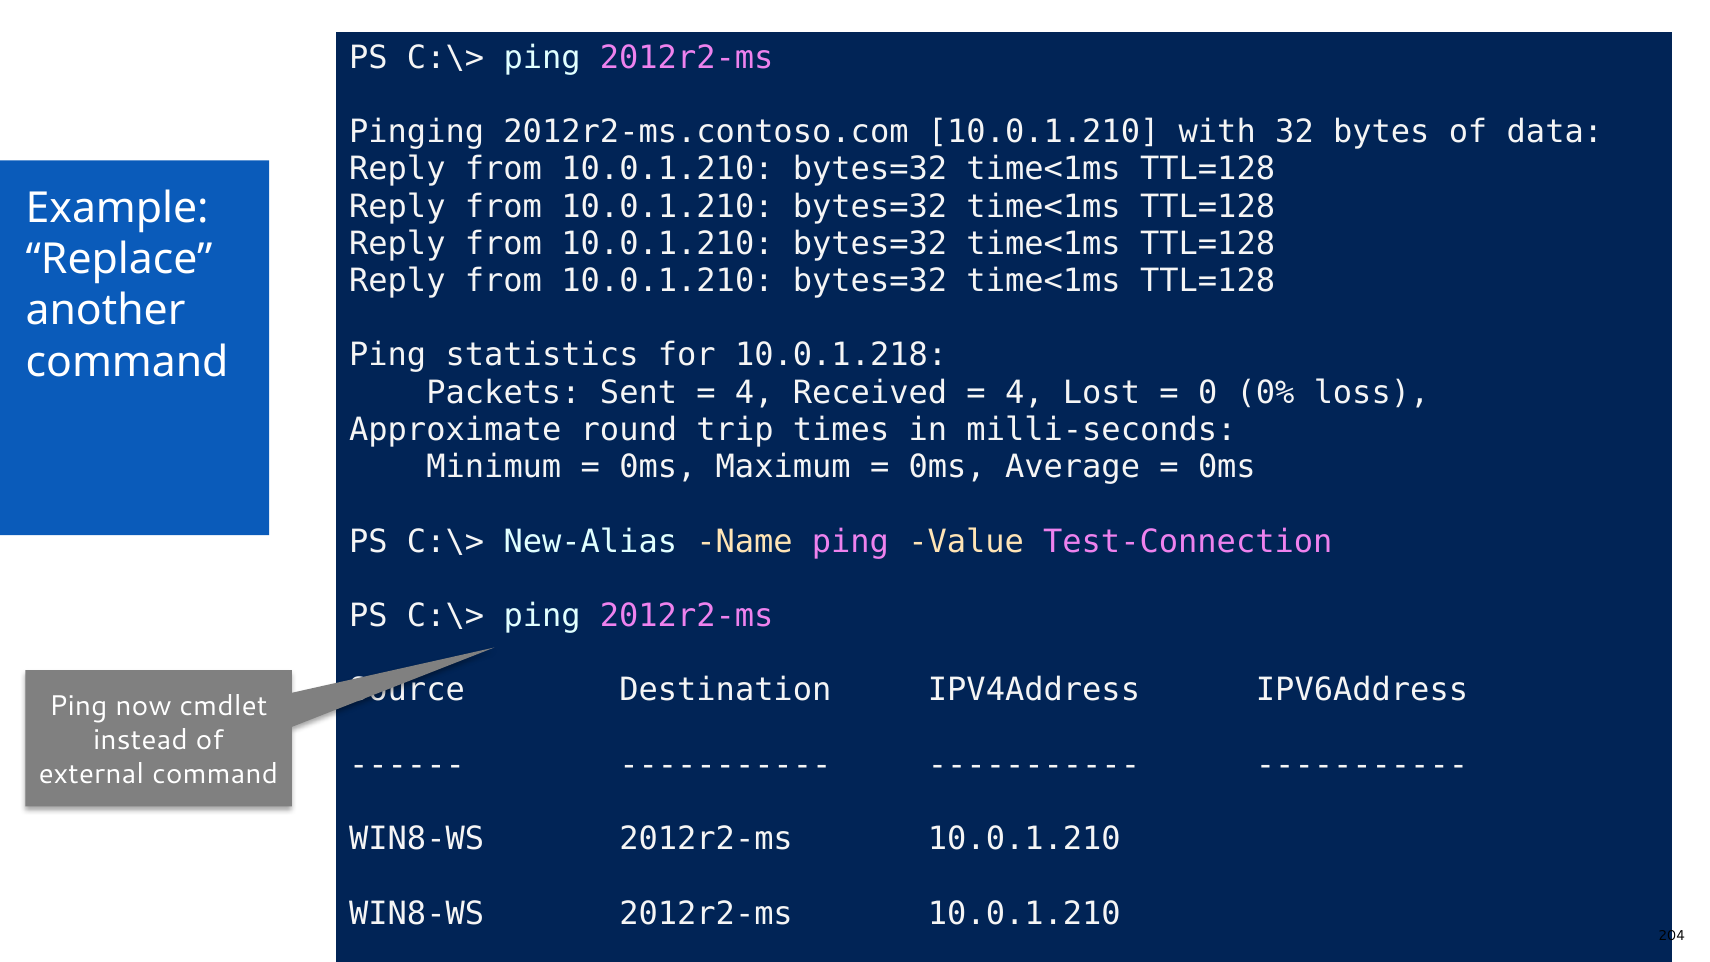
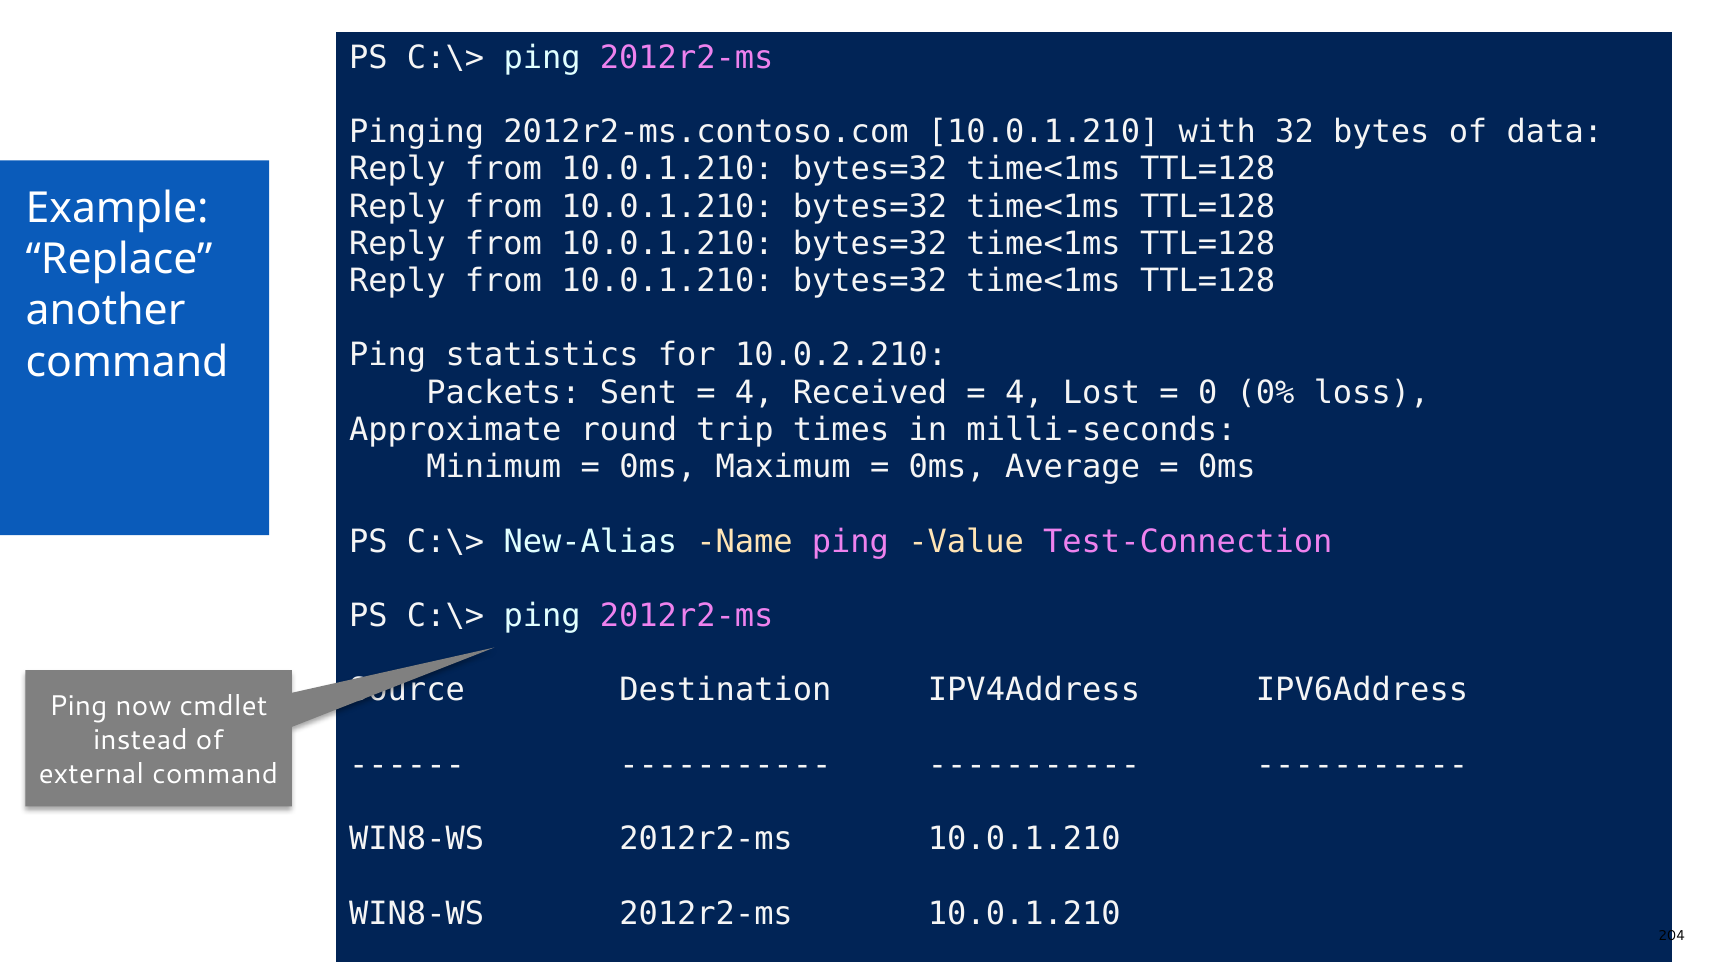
10.0.1.218: 10.0.1.218 -> 10.0.2.210
